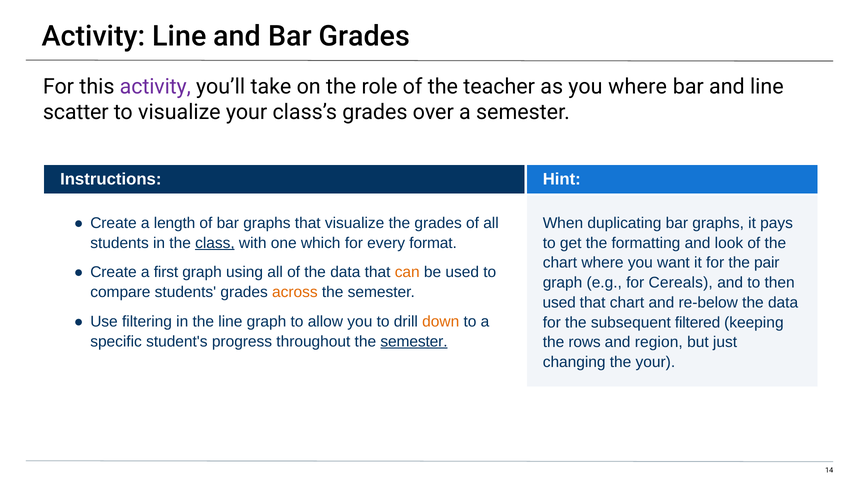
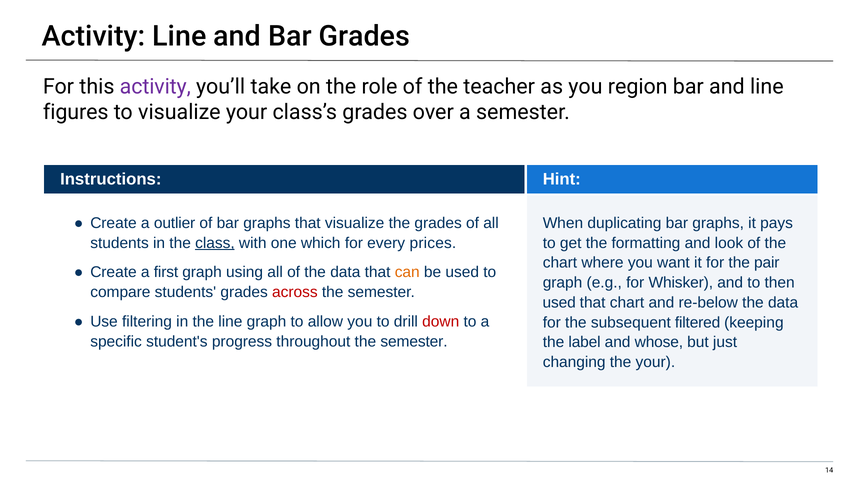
you where: where -> region
scatter: scatter -> figures
length: length -> outlier
format: format -> prices
Cereals: Cereals -> Whisker
across colour: orange -> red
down colour: orange -> red
semester at (414, 342) underline: present -> none
rows: rows -> label
region: region -> whose
